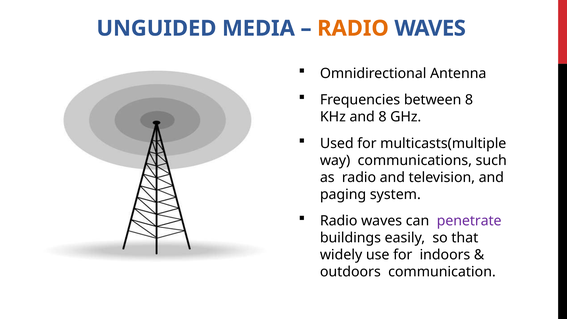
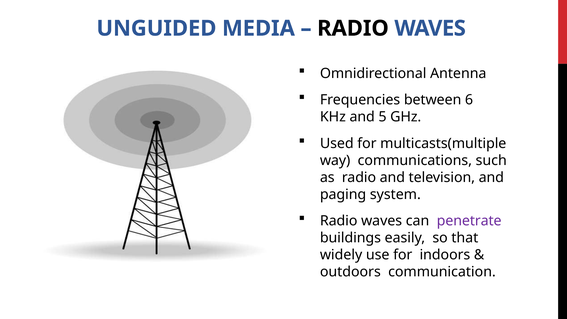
RADIO at (353, 28) colour: orange -> black
between 8: 8 -> 6
and 8: 8 -> 5
